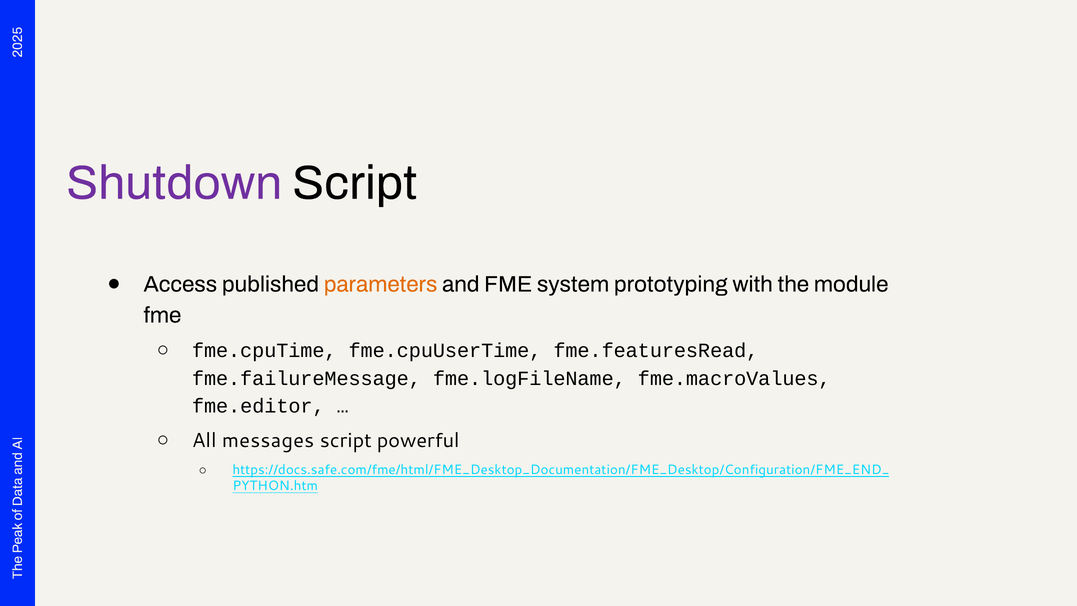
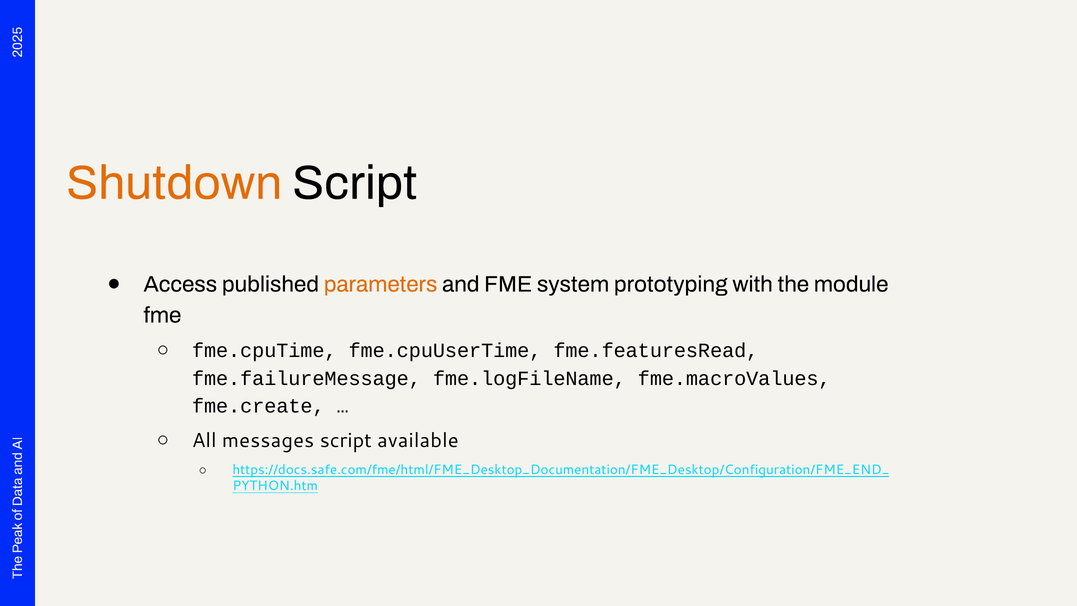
Shutdown colour: purple -> orange
fme.editor: fme.editor -> fme.create
powerful: powerful -> available
